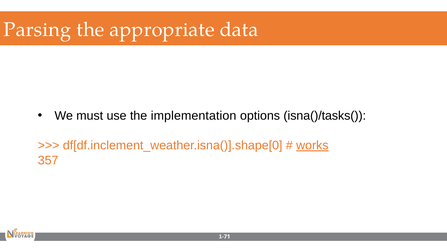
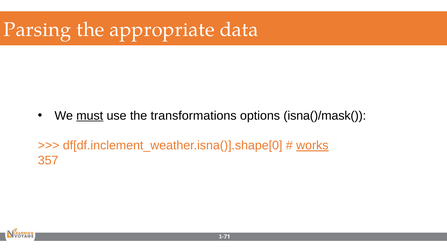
must underline: none -> present
implementation: implementation -> transformations
isna()/tasks(: isna()/tasks( -> isna()/mask(
